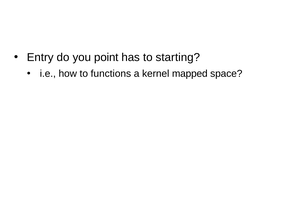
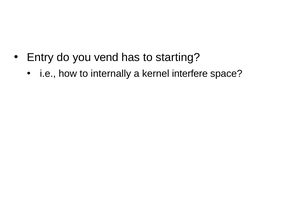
point: point -> vend
functions: functions -> internally
mapped: mapped -> interfere
